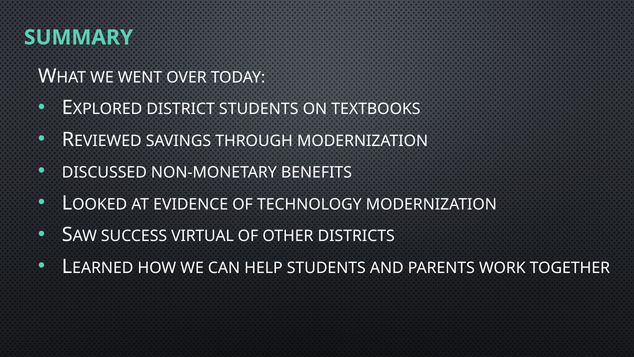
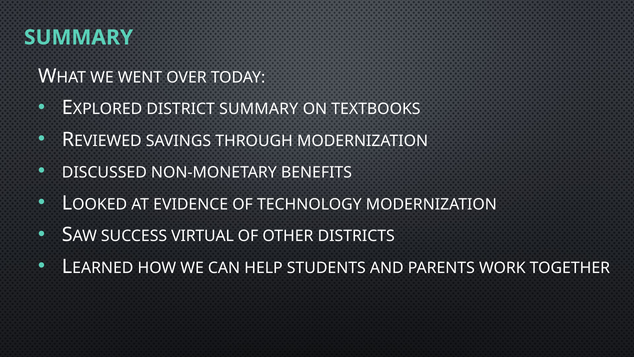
DISTRICT STUDENTS: STUDENTS -> SUMMARY
